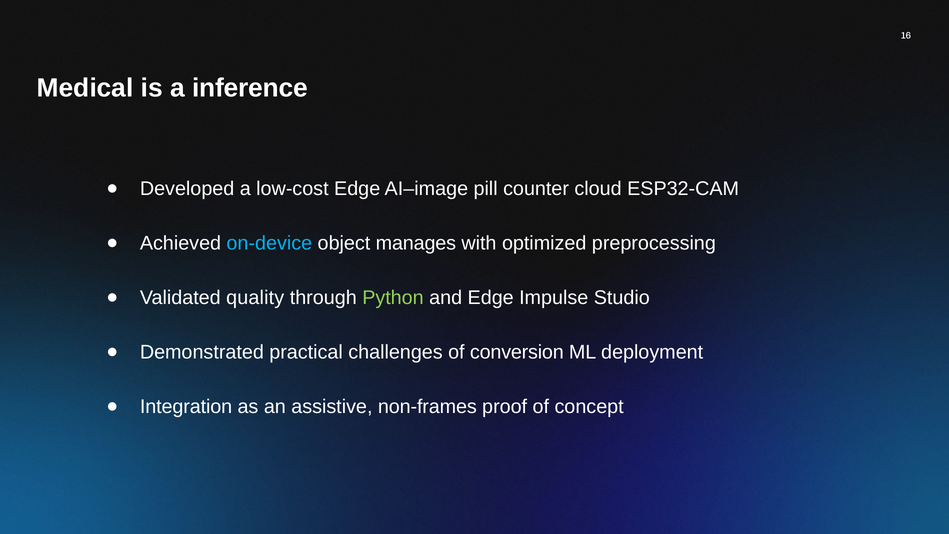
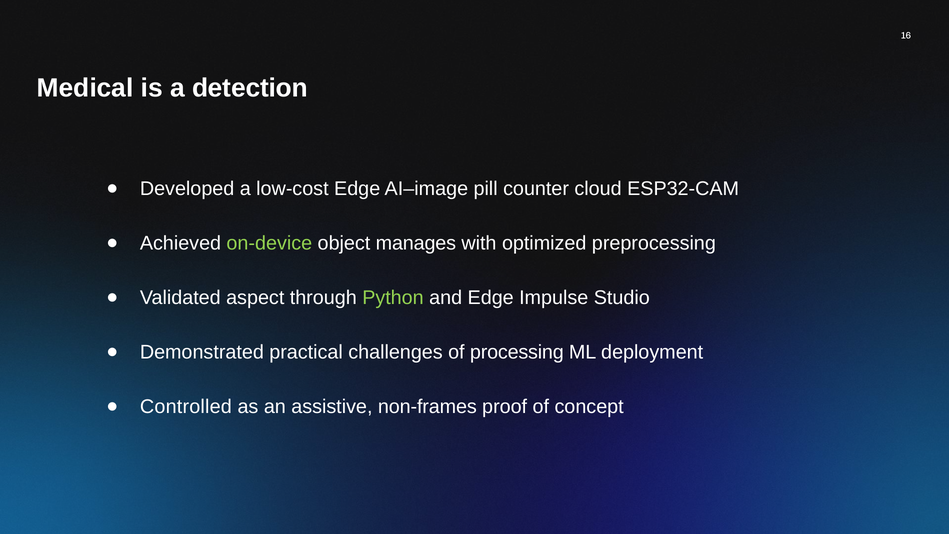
inference: inference -> detection
on-device colour: light blue -> light green
quality: quality -> aspect
conversion: conversion -> processing
Integration: Integration -> Controlled
